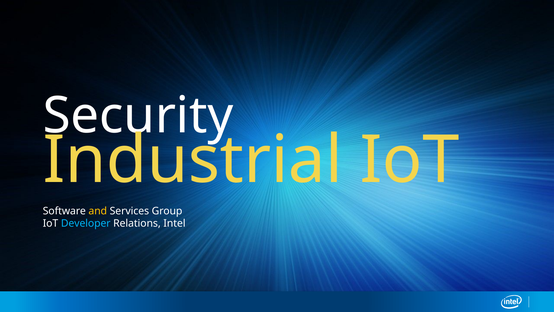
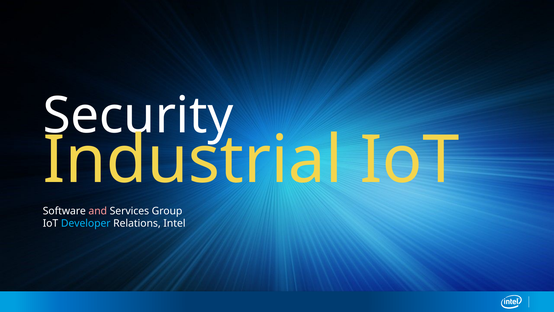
and colour: yellow -> pink
